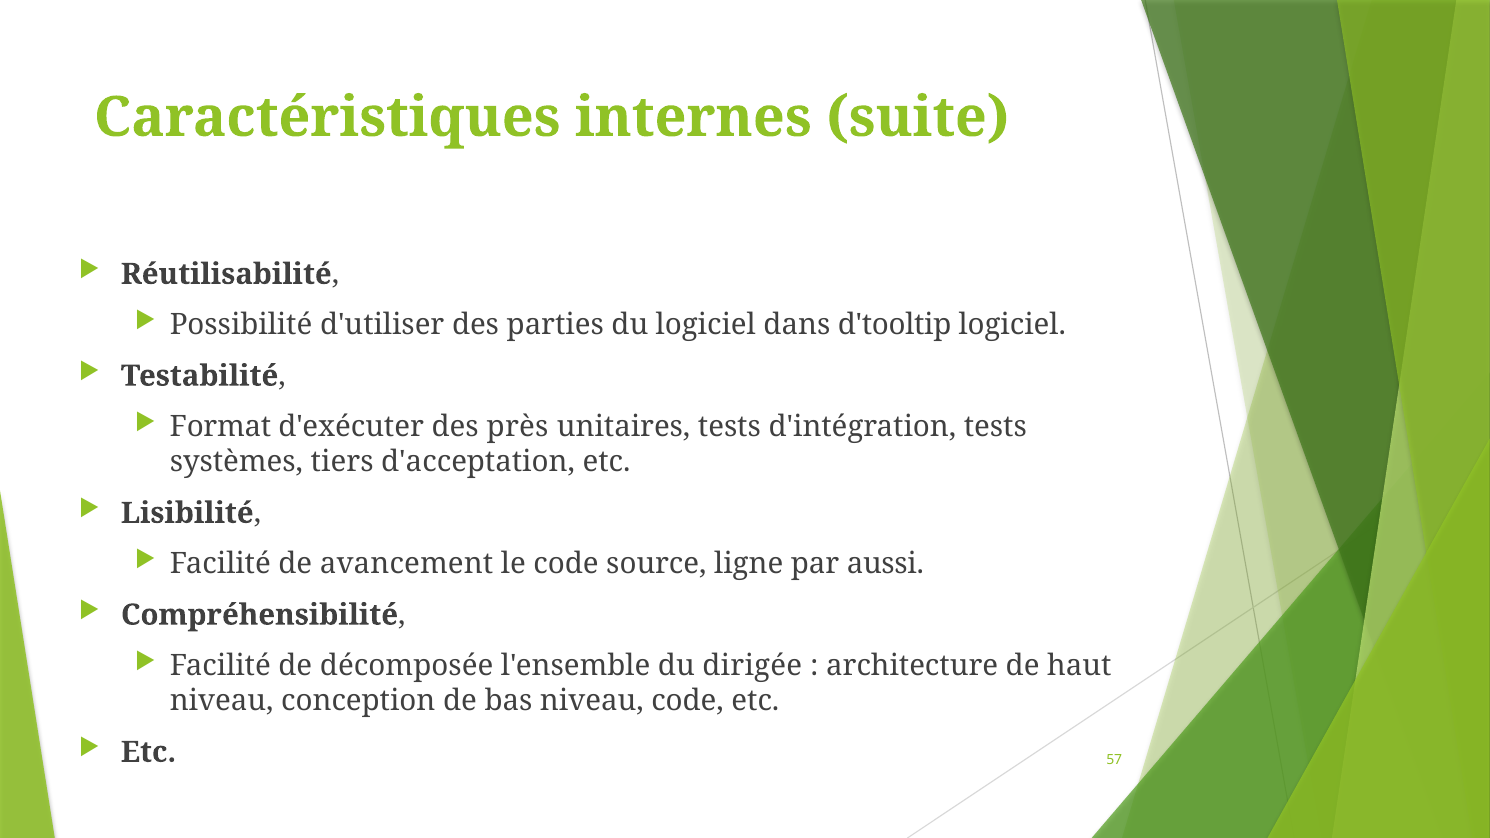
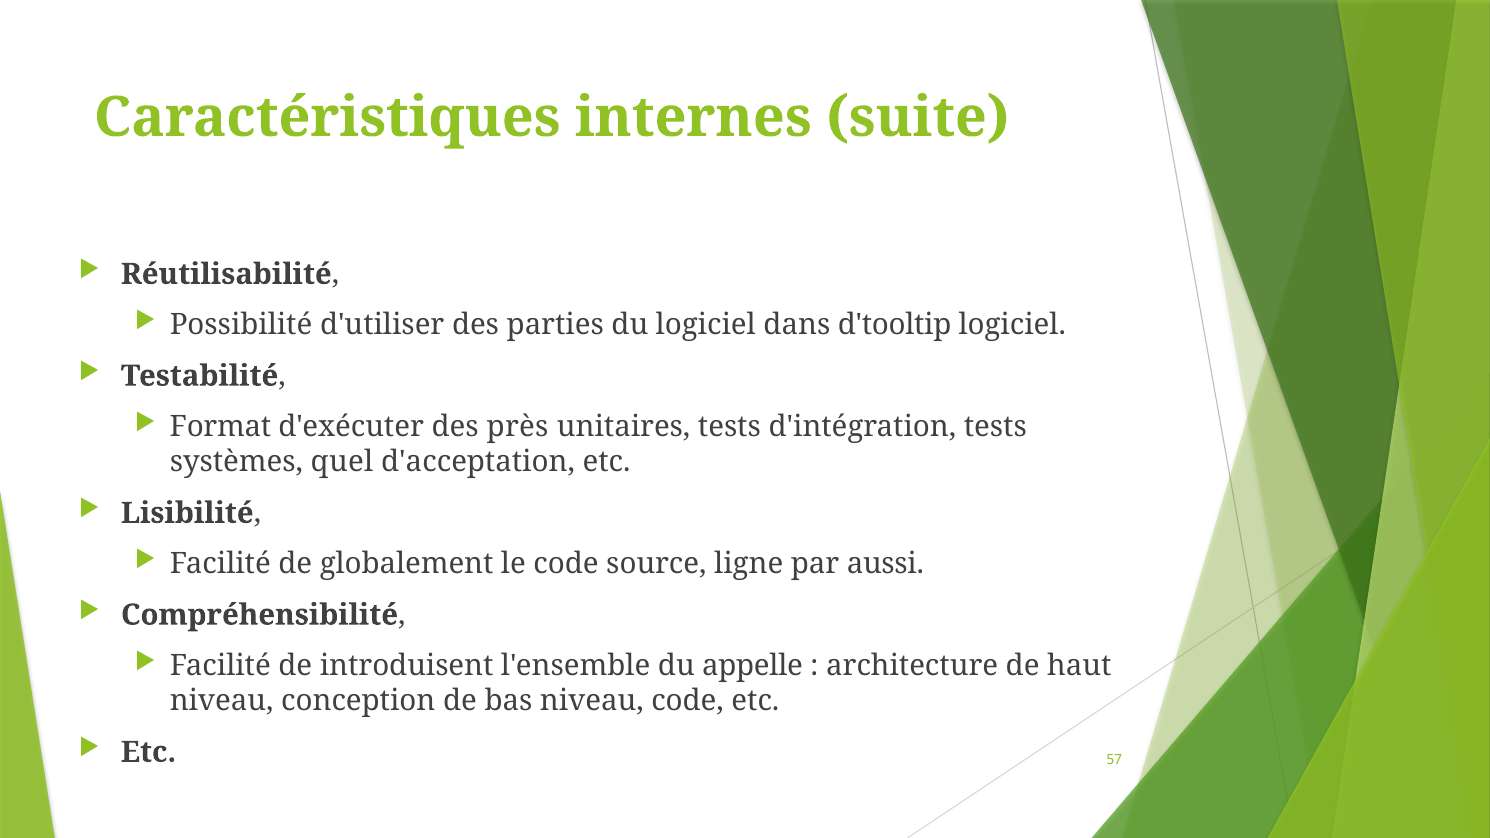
tiers: tiers -> quel
avancement: avancement -> globalement
décomposée: décomposée -> introduisent
dirigée: dirigée -> appelle
